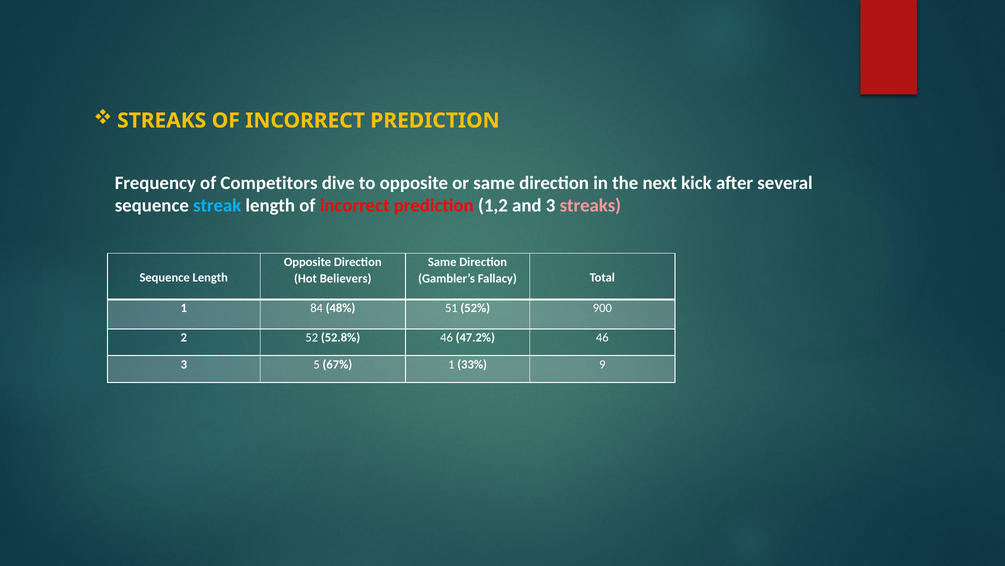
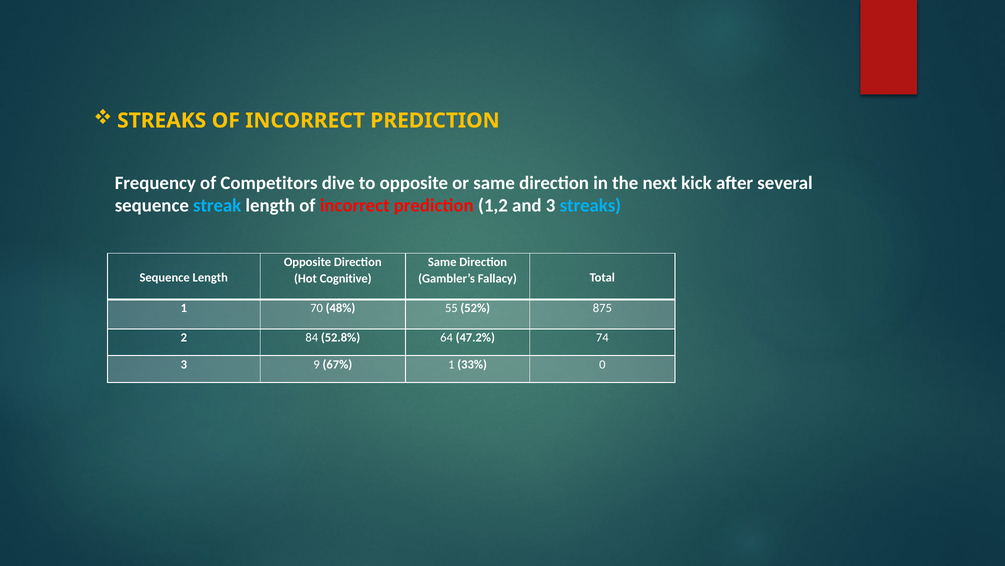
streaks at (590, 205) colour: pink -> light blue
Believers: Believers -> Cognitive
84: 84 -> 70
51: 51 -> 55
900: 900 -> 875
52: 52 -> 84
52.8% 46: 46 -> 64
47.2% 46: 46 -> 74
5: 5 -> 9
9: 9 -> 0
